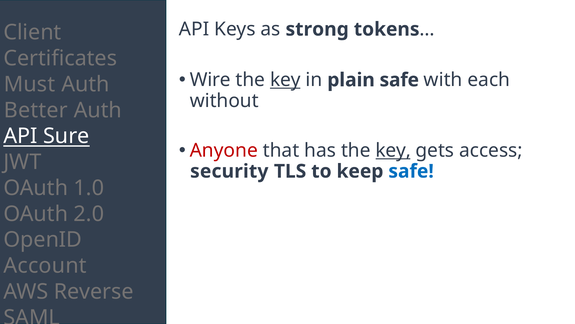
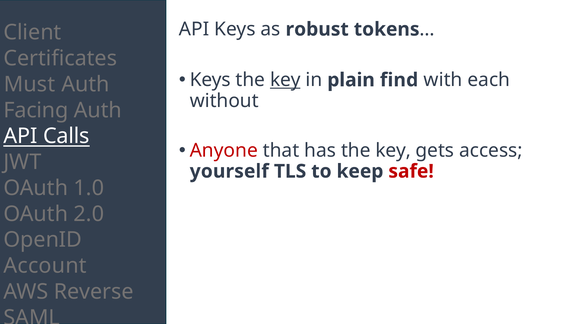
strong: strong -> robust
Wire at (210, 80): Wire -> Keys
plain safe: safe -> find
Better: Better -> Facing
Sure: Sure -> Calls
key at (393, 150) underline: present -> none
security: security -> yourself
safe at (411, 171) colour: blue -> red
